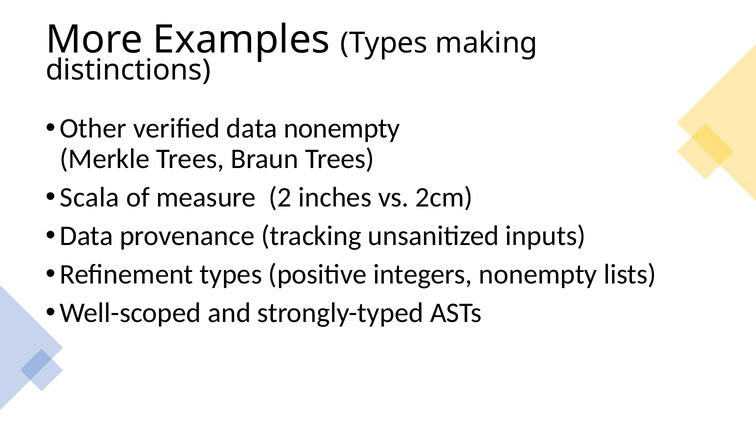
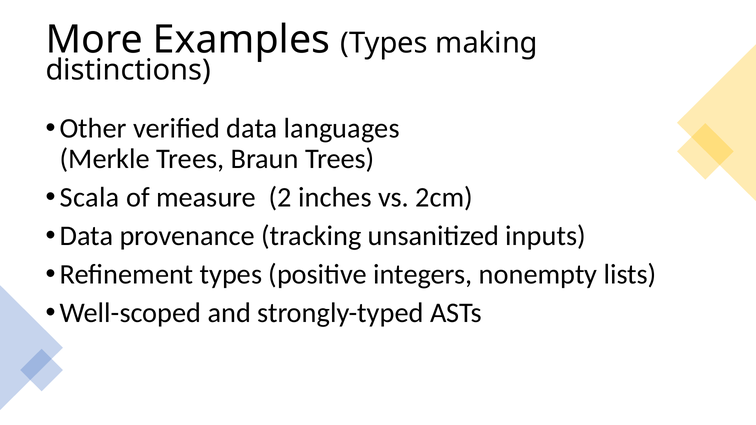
data nonempty: nonempty -> languages
